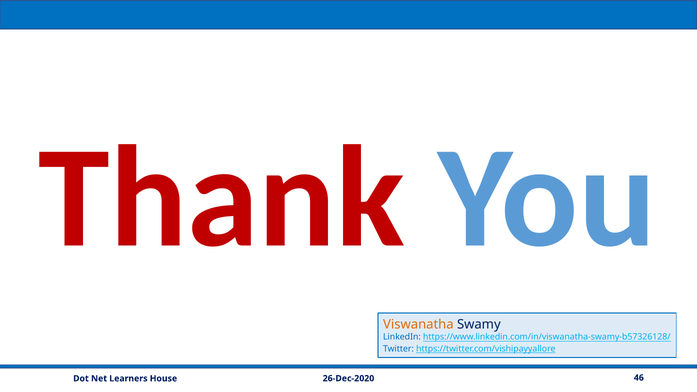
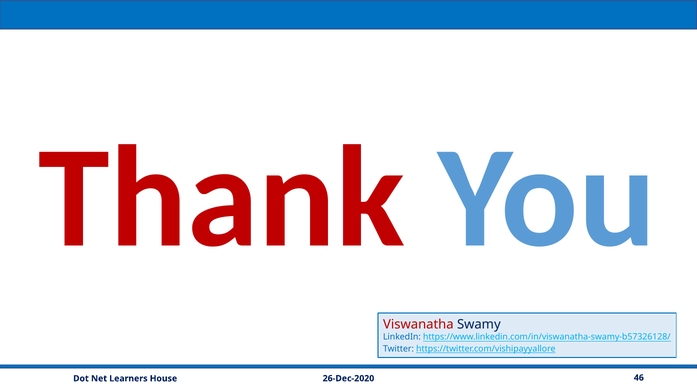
Viswanatha colour: orange -> red
